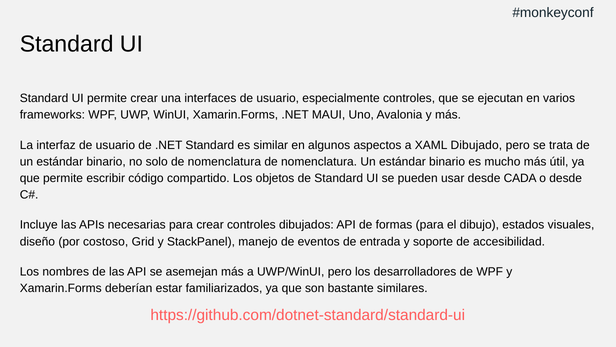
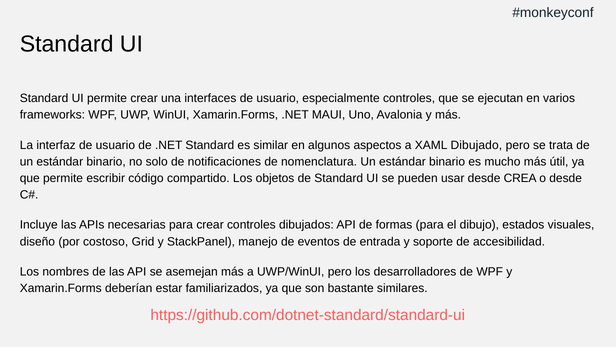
solo de nomenclatura: nomenclatura -> notificaciones
CADA: CADA -> CREA
